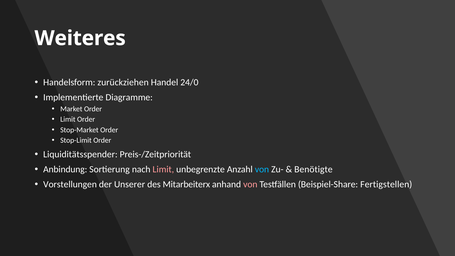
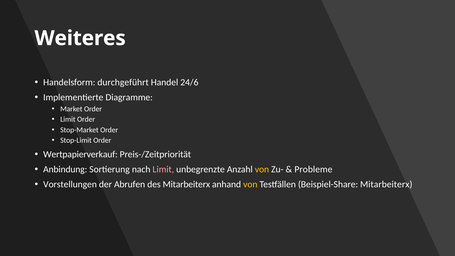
zurückziehen: zurückziehen -> durchgeführt
24/0: 24/0 -> 24/6
Liquiditätsspender: Liquiditätsspender -> Wertpapierverkauf
von at (262, 169) colour: light blue -> yellow
Benötigte: Benötigte -> Probleme
Unserer: Unserer -> Abrufen
von at (250, 184) colour: pink -> yellow
Beispiel-Share Fertigstellen: Fertigstellen -> Mitarbeiterx
